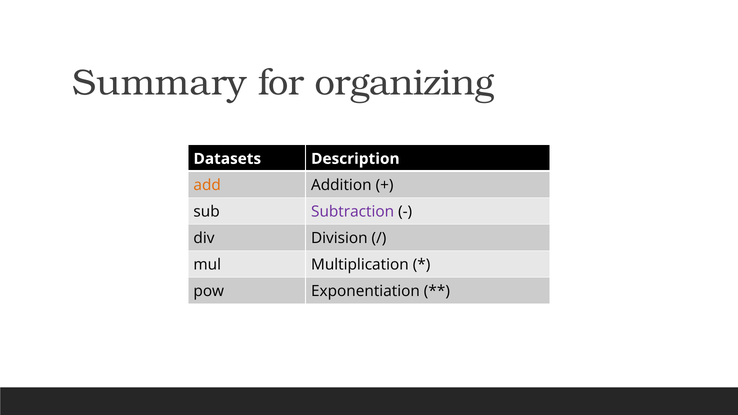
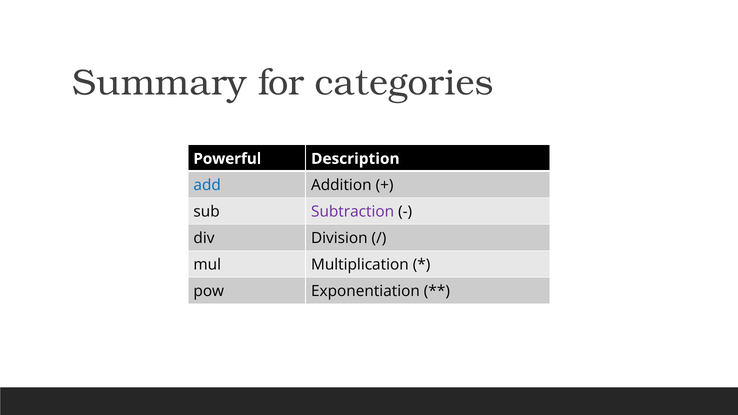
organizing: organizing -> categories
Datasets: Datasets -> Powerful
add colour: orange -> blue
